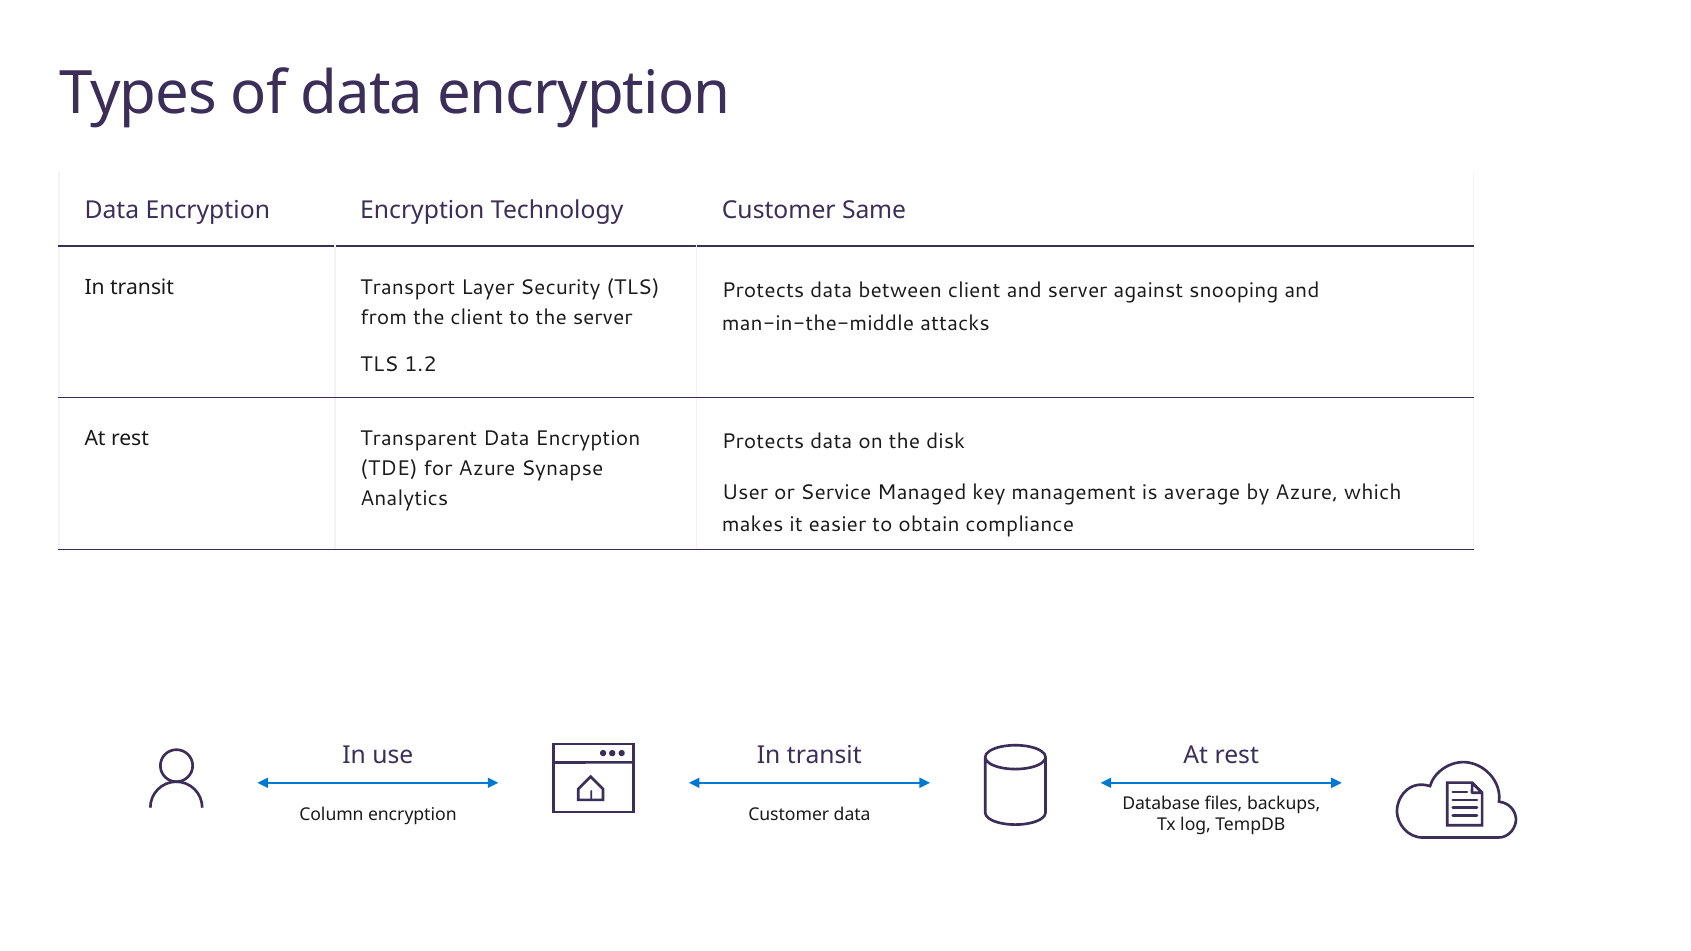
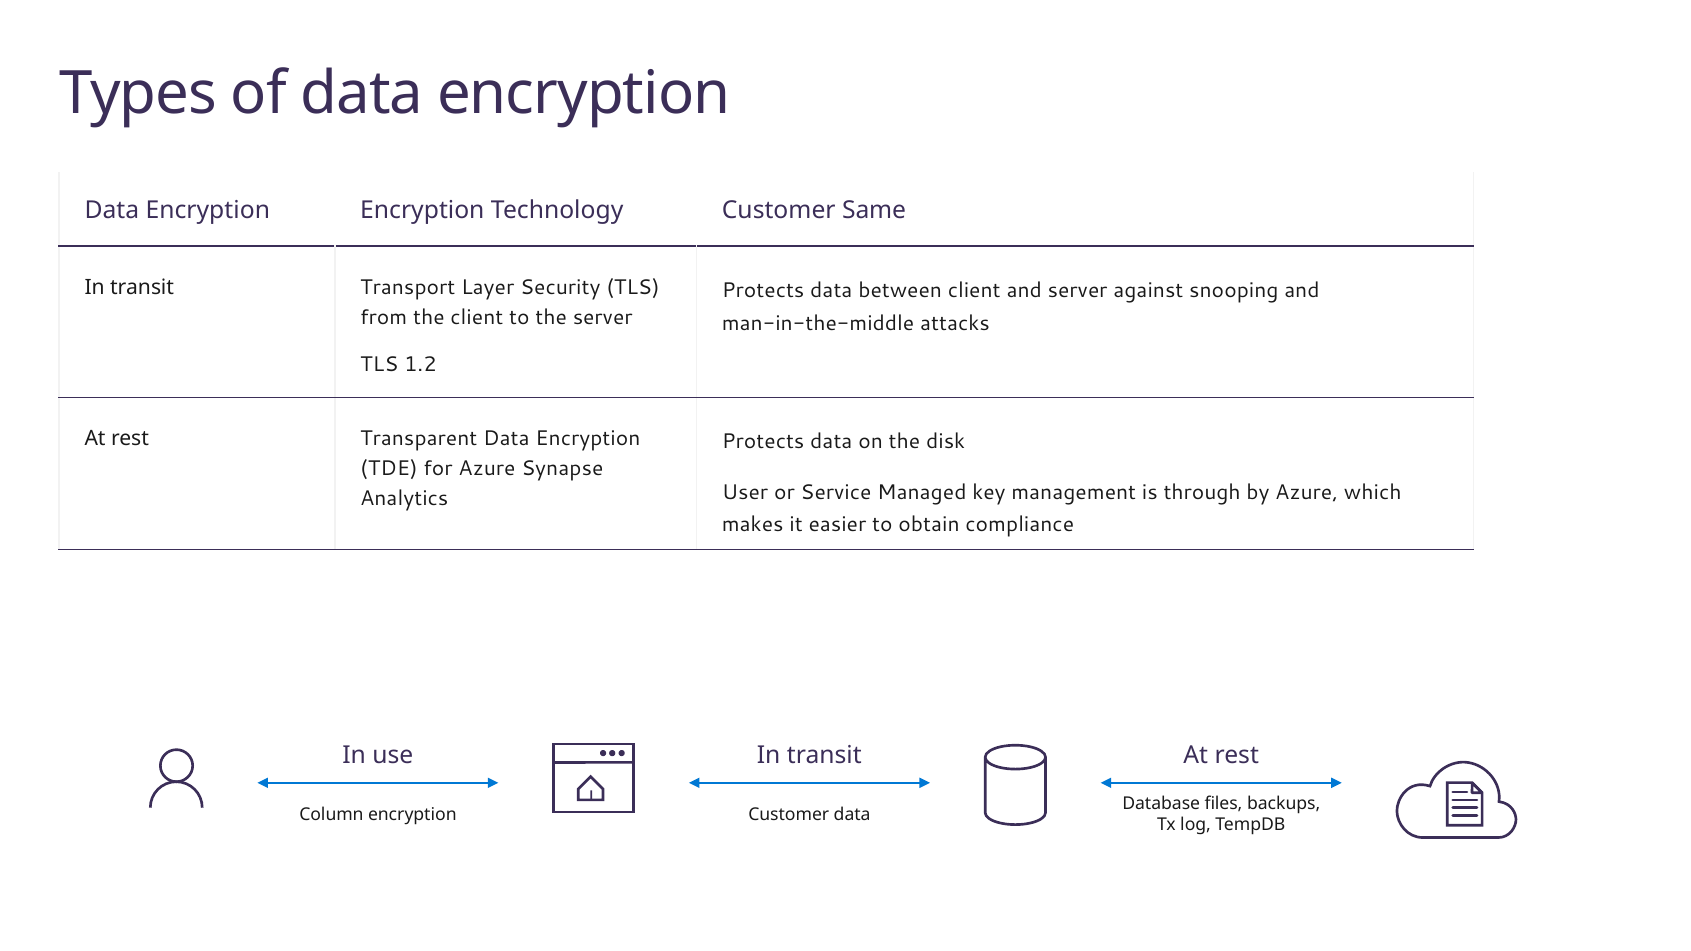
average: average -> through
